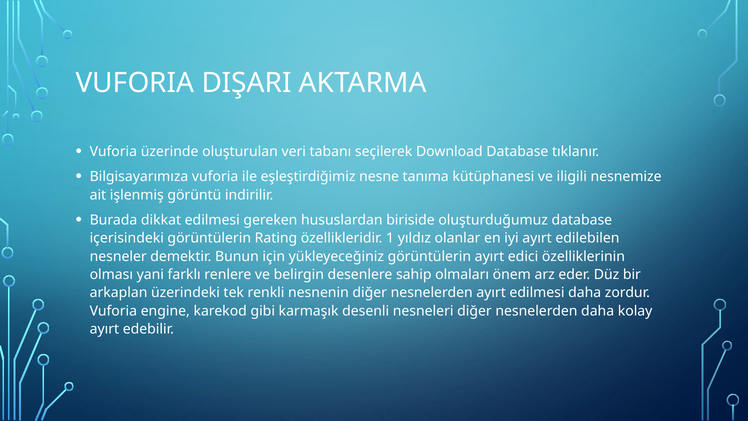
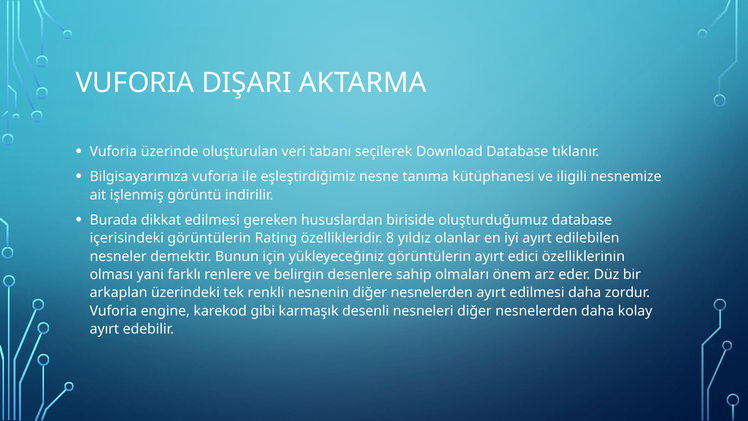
1: 1 -> 8
